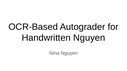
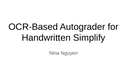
Handwritten Nguyen: Nguyen -> Simplify
